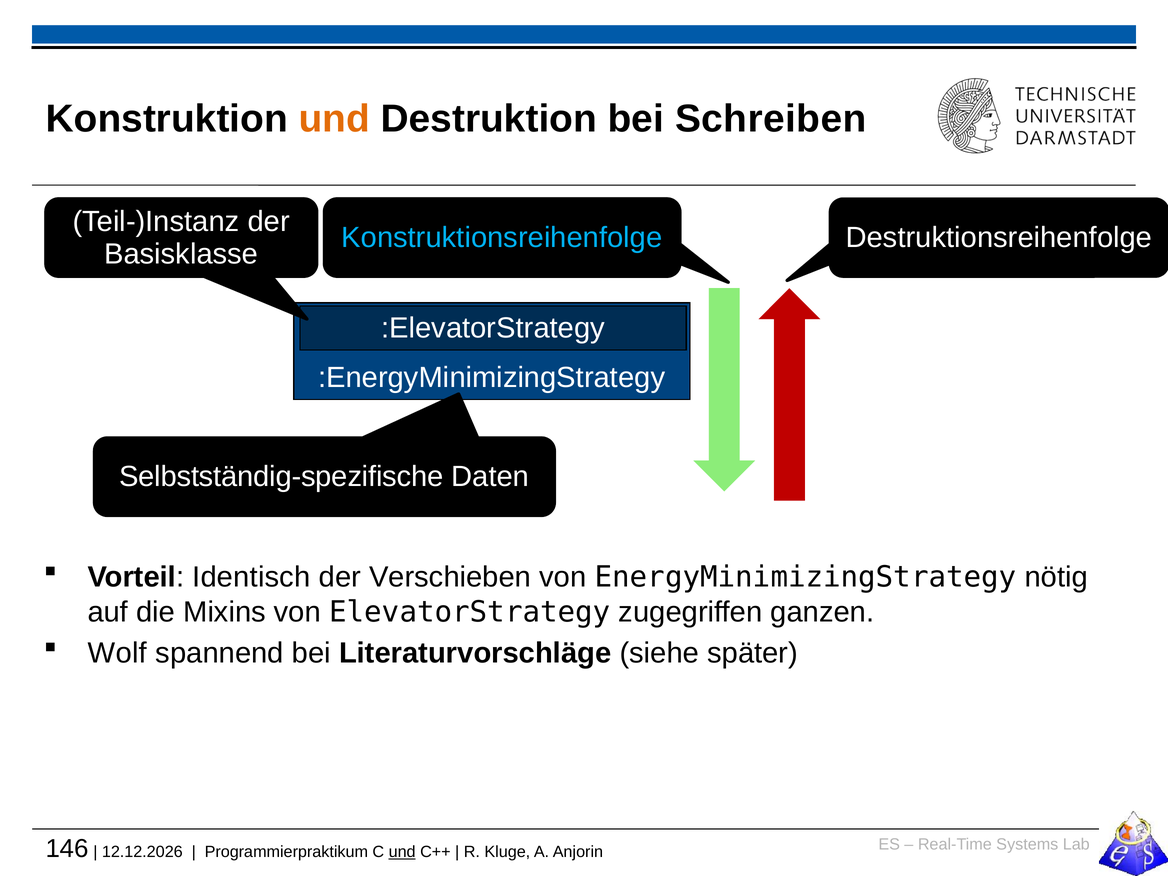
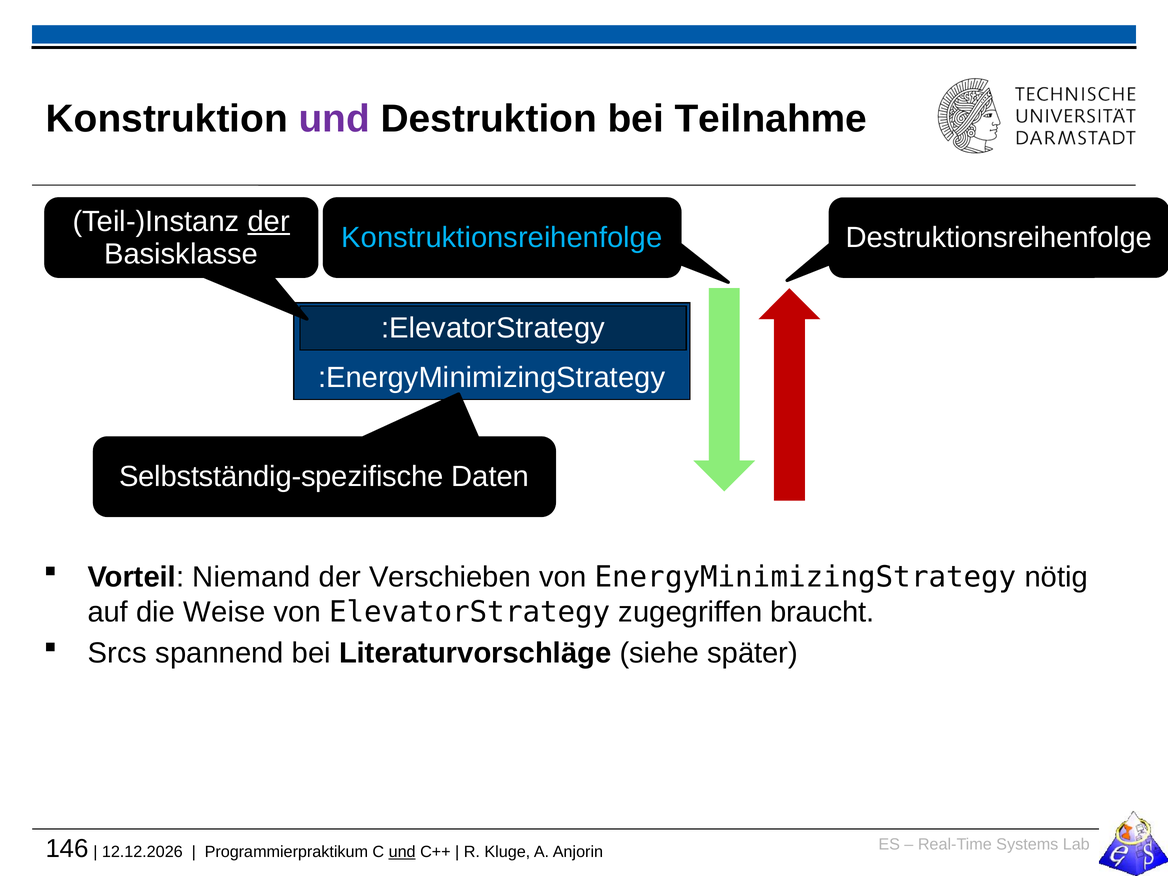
und at (334, 119) colour: orange -> purple
Schreiben: Schreiben -> Teilnahme
der at (269, 221) underline: none -> present
Identisch: Identisch -> Niemand
Mixins: Mixins -> Weise
ganzen: ganzen -> braucht
Wolf: Wolf -> Srcs
